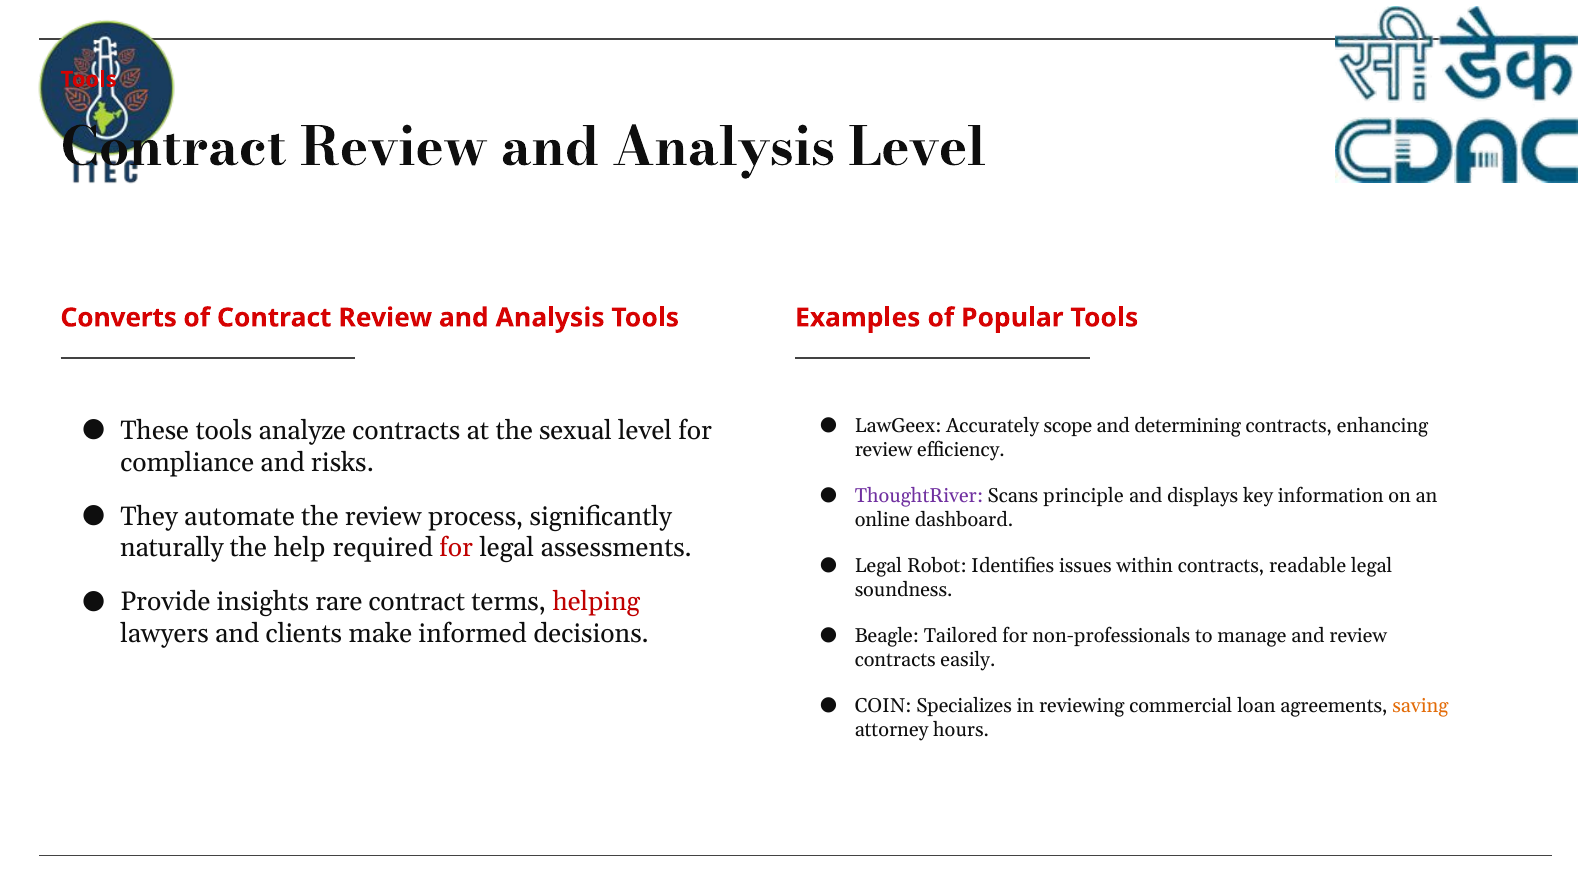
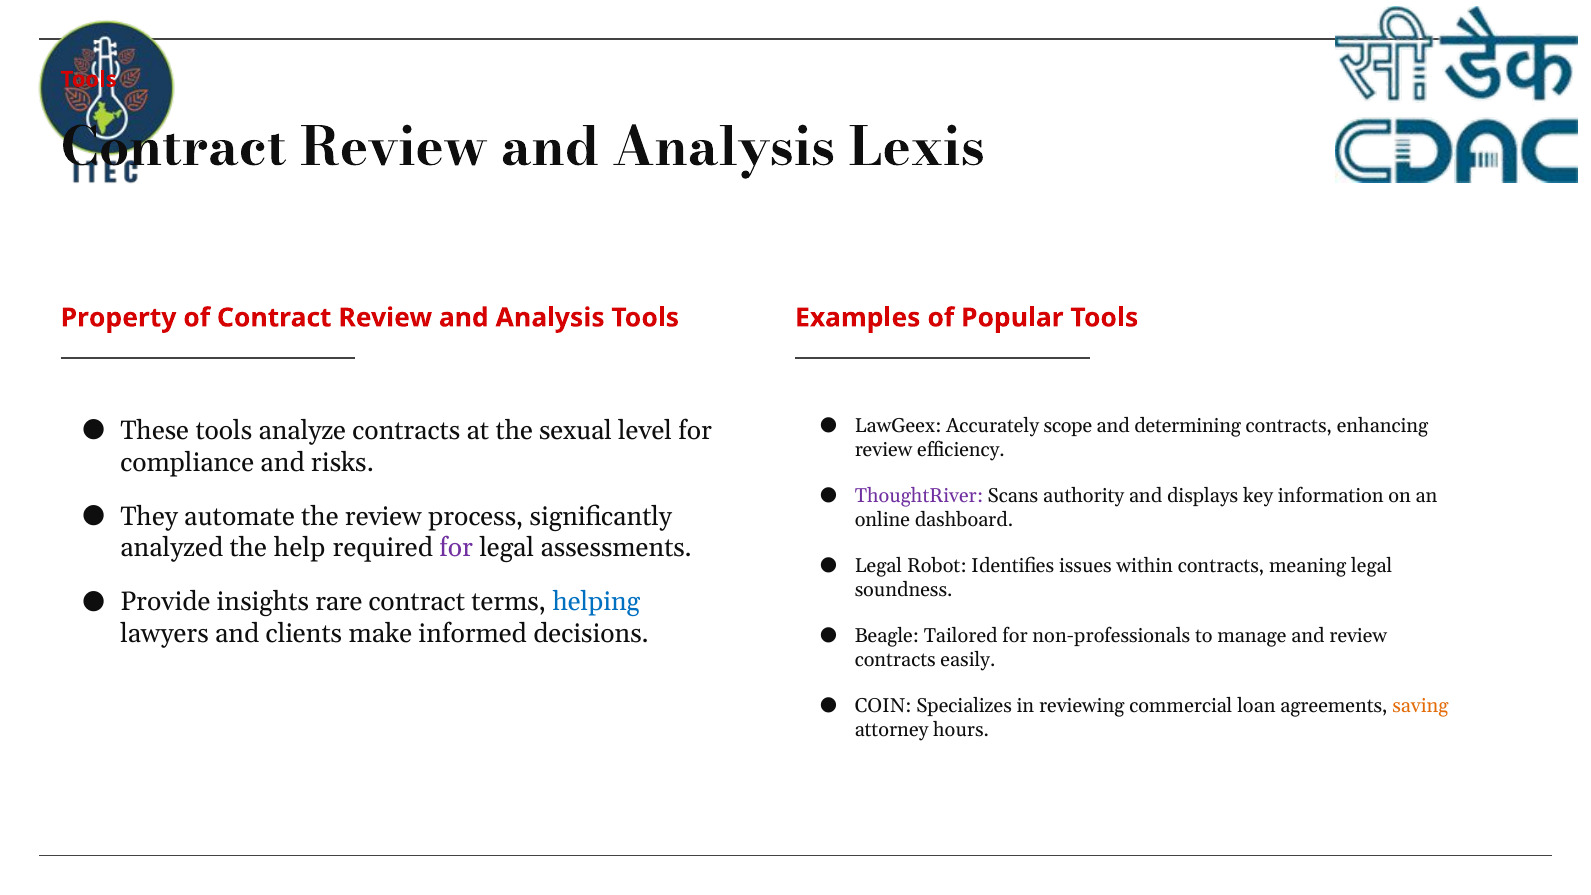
Analysis Level: Level -> Lexis
Converts: Converts -> Property
principle: principle -> authority
naturally: naturally -> analyzed
for at (456, 548) colour: red -> purple
readable: readable -> meaning
helping colour: red -> blue
